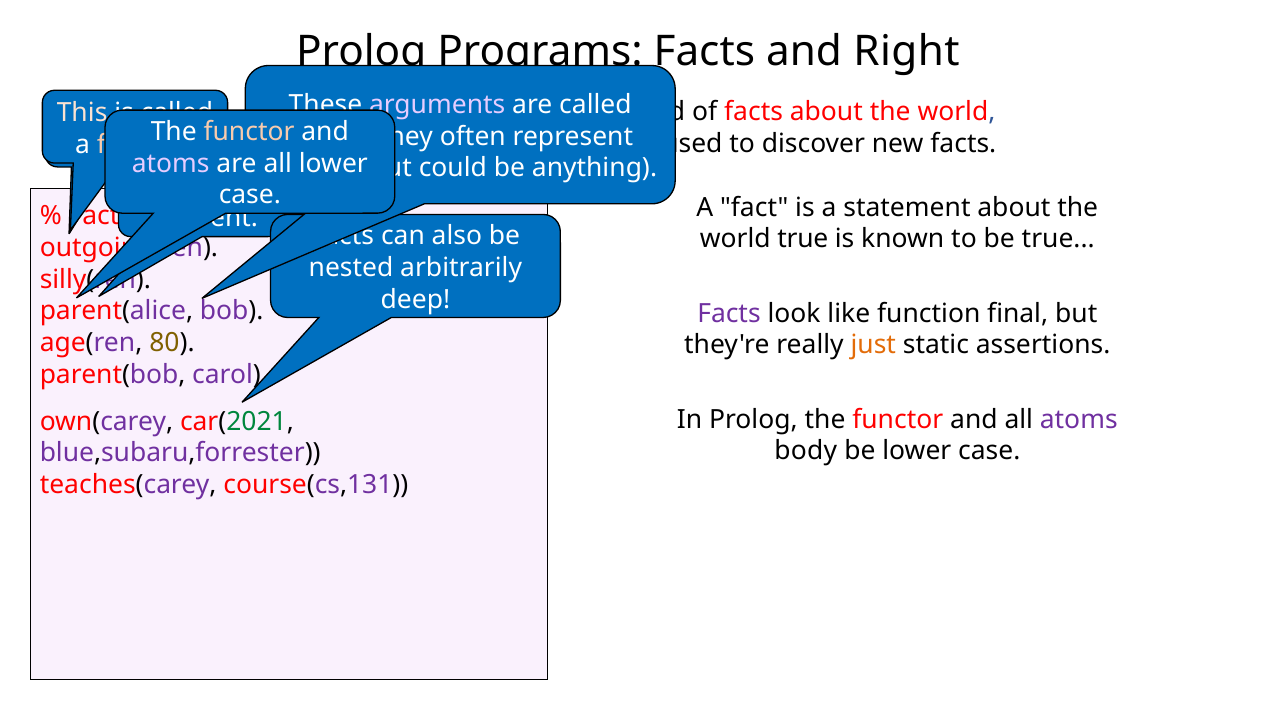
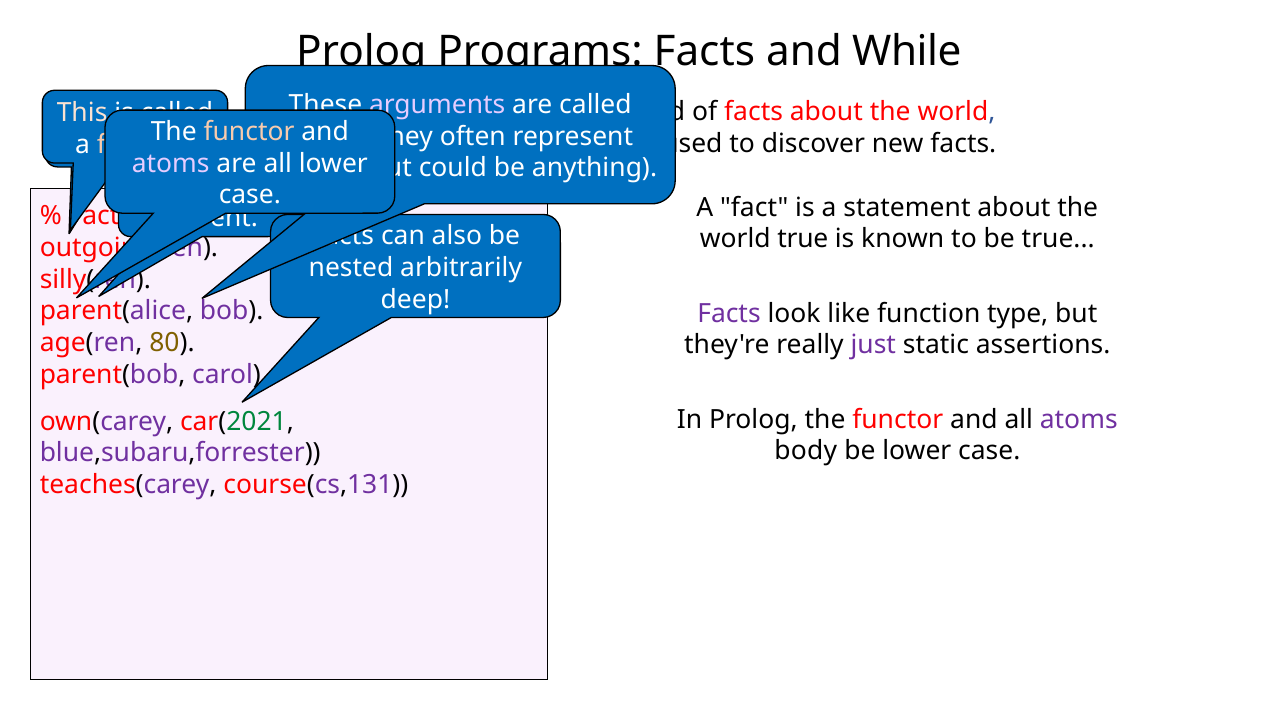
Right: Right -> While
final: final -> type
just colour: orange -> purple
